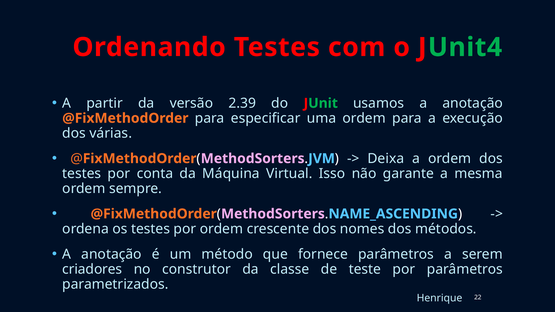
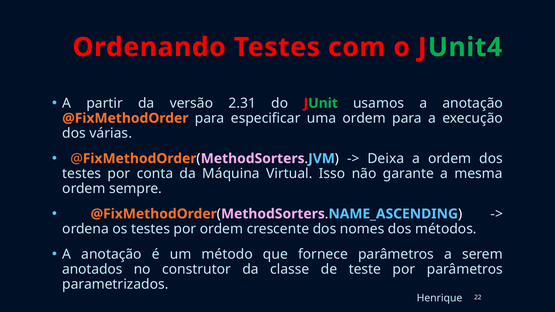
2.39: 2.39 -> 2.31
criadores: criadores -> anotados
